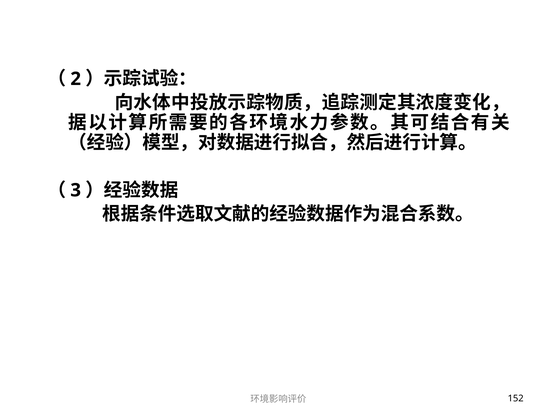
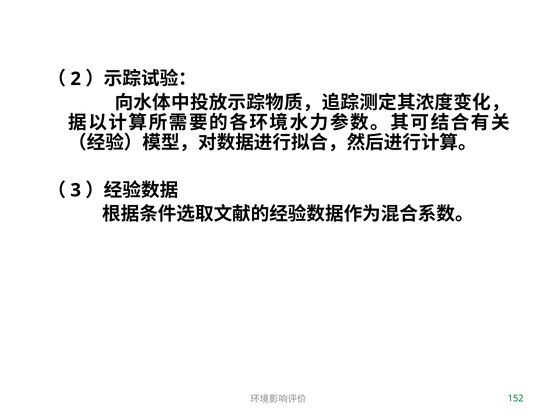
152 colour: black -> green
